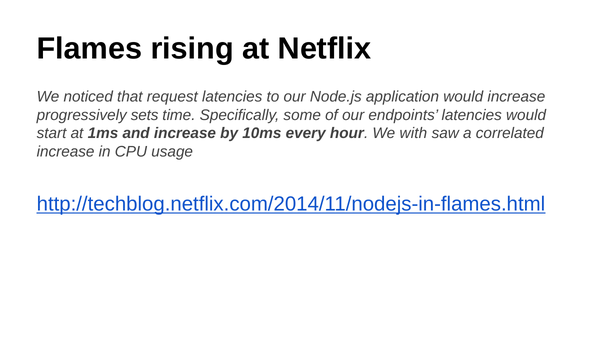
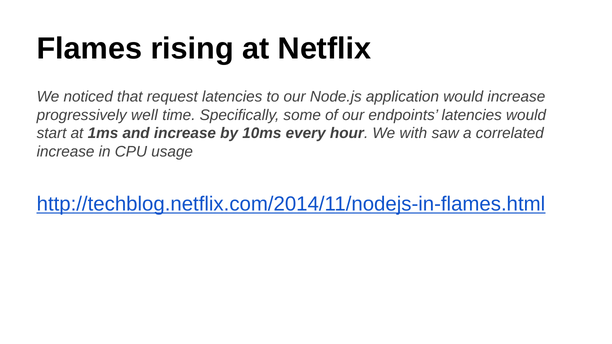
sets: sets -> well
